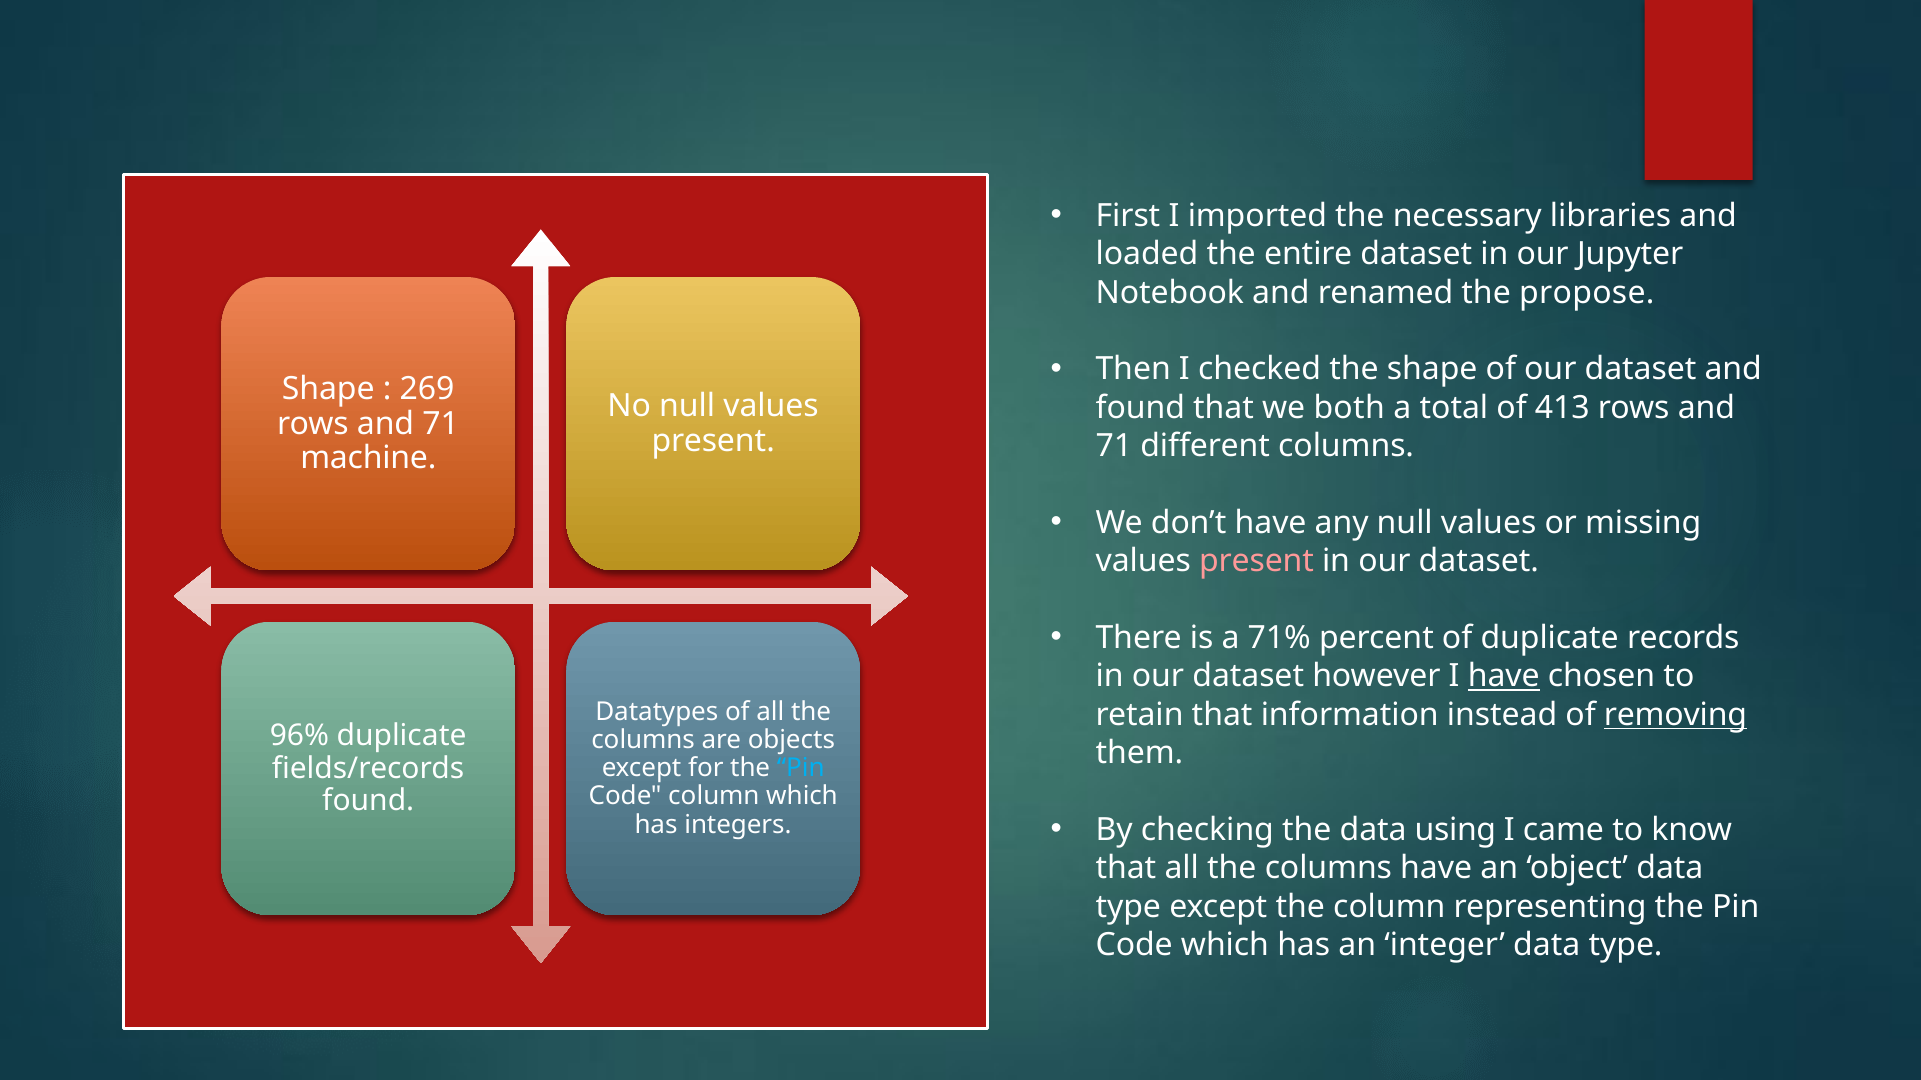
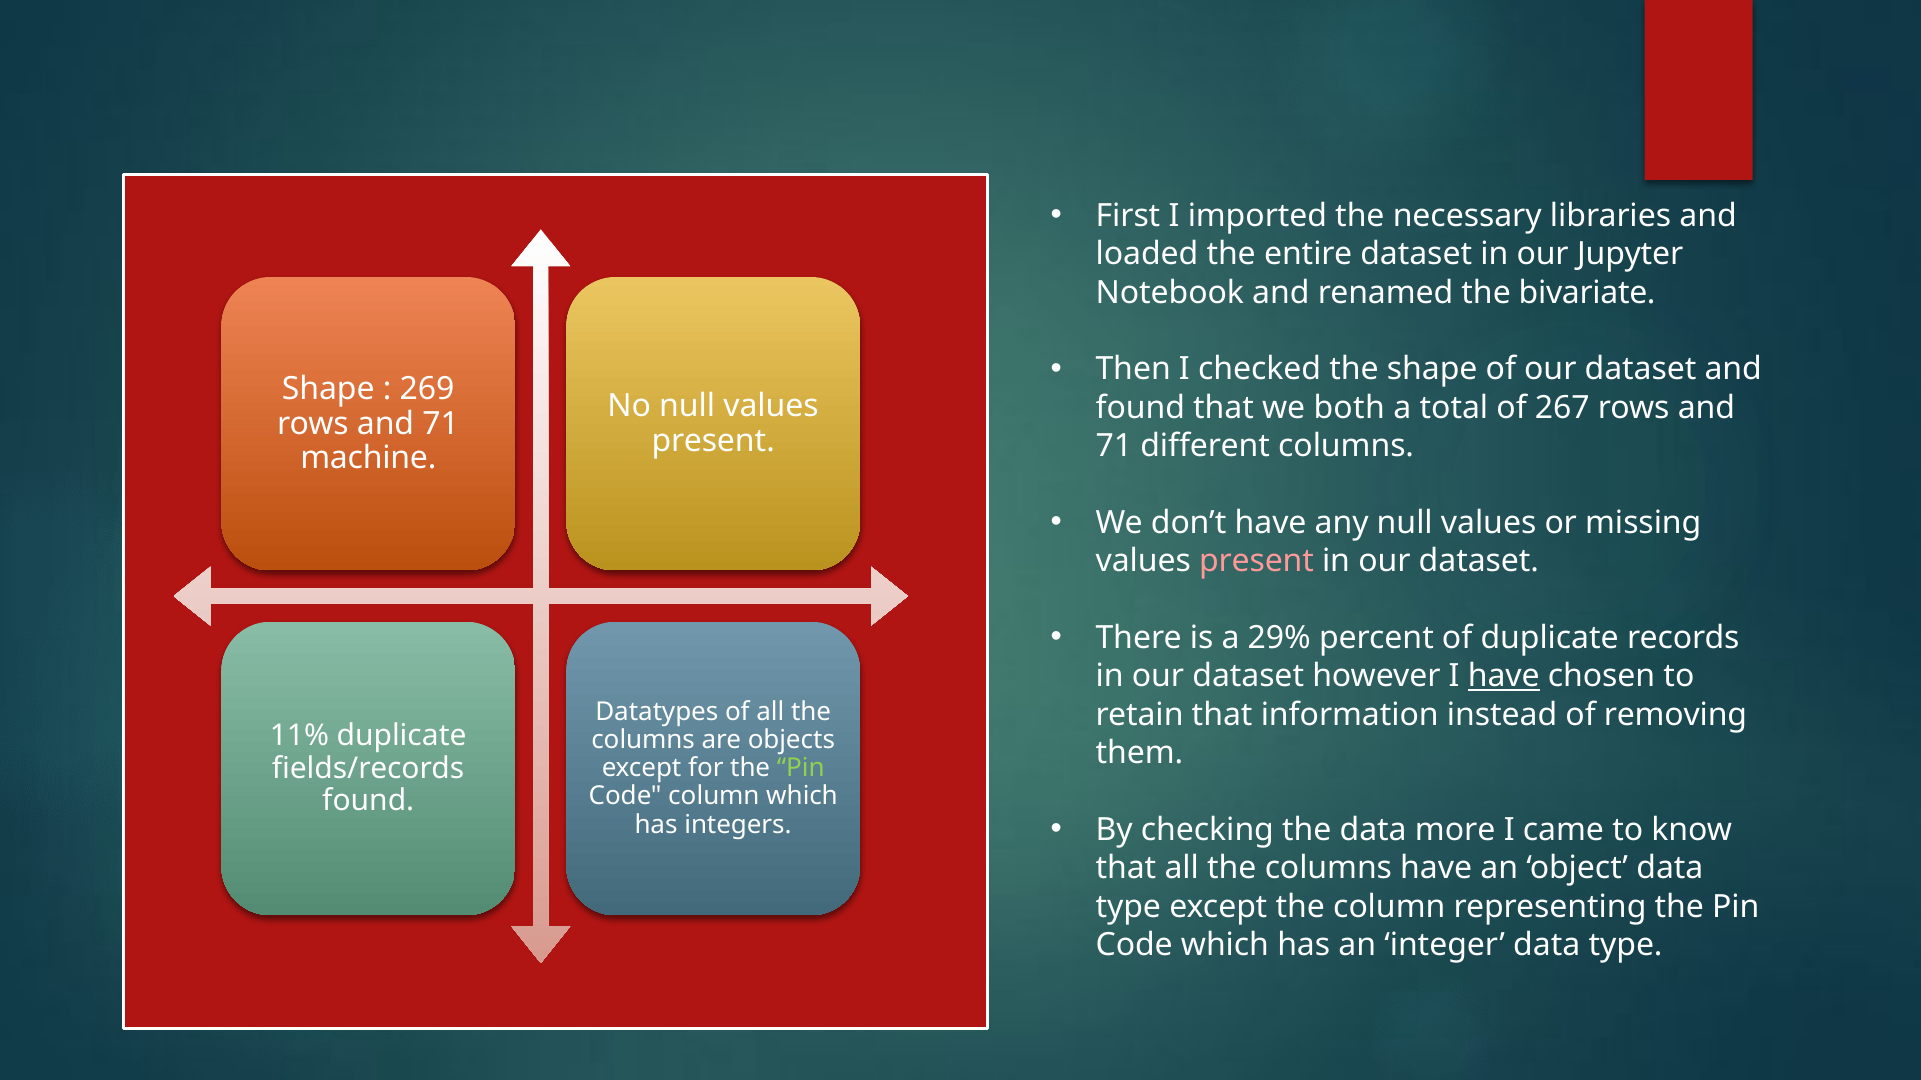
propose: propose -> bivariate
413: 413 -> 267
71%: 71% -> 29%
removing underline: present -> none
96%: 96% -> 11%
Pin at (801, 769) colour: light blue -> light green
using: using -> more
